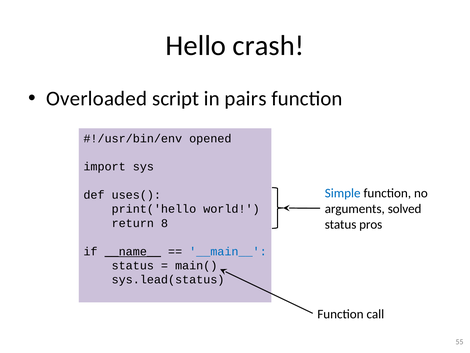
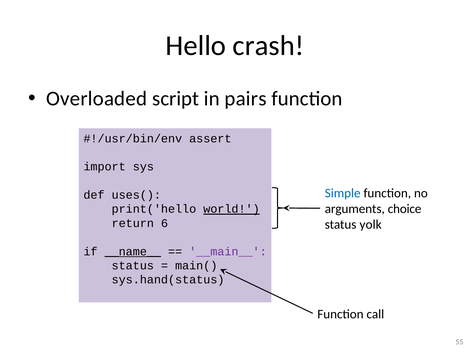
opened: opened -> assert
solved: solved -> choice
world underline: none -> present
8: 8 -> 6
pros: pros -> yolk
__main__ colour: blue -> purple
sys.lead(status: sys.lead(status -> sys.hand(status
